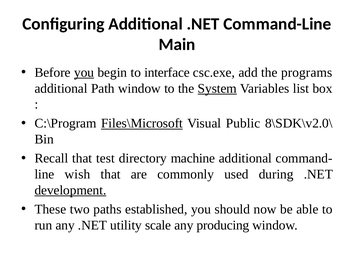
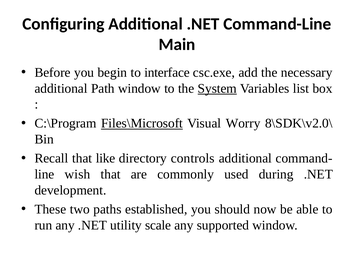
you at (84, 73) underline: present -> none
programs: programs -> necessary
Public: Public -> Worry
test: test -> like
machine: machine -> controls
development underline: present -> none
producing: producing -> supported
